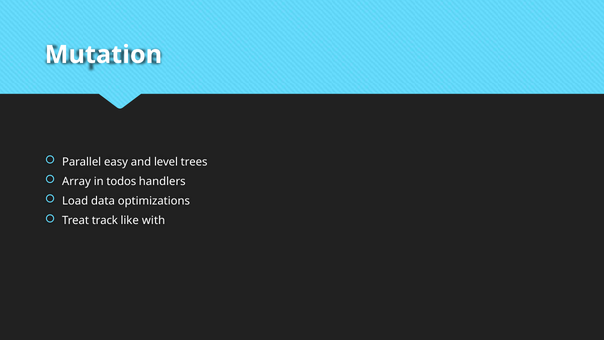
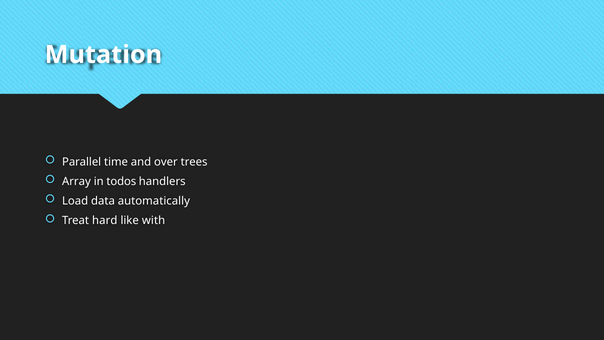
easy: easy -> time
level: level -> over
optimizations: optimizations -> automatically
track: track -> hard
